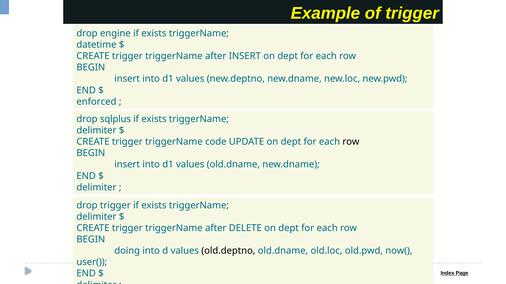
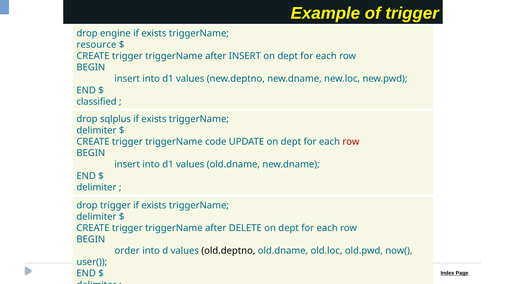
datetime: datetime -> resource
enforced: enforced -> classified
row at (351, 142) colour: black -> red
doing: doing -> order
